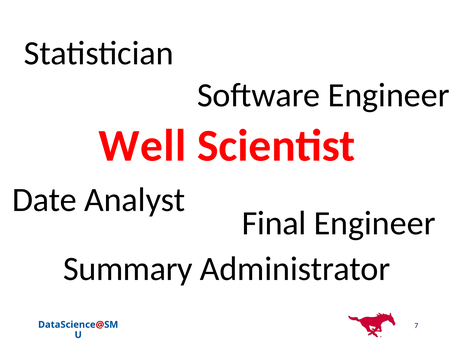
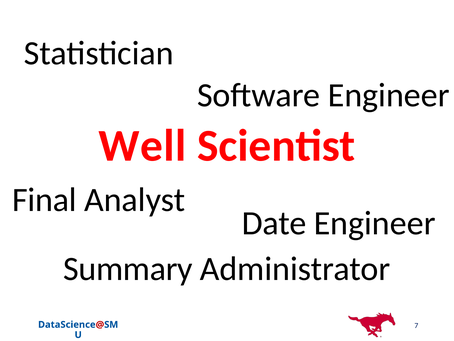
Date: Date -> Final
Final: Final -> Date
